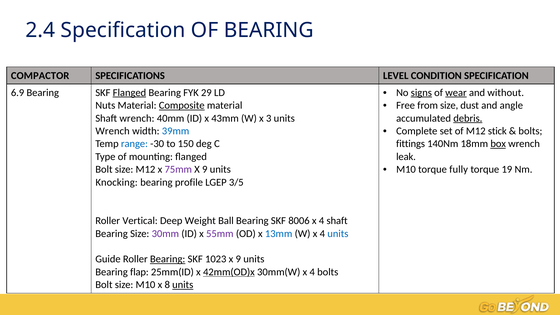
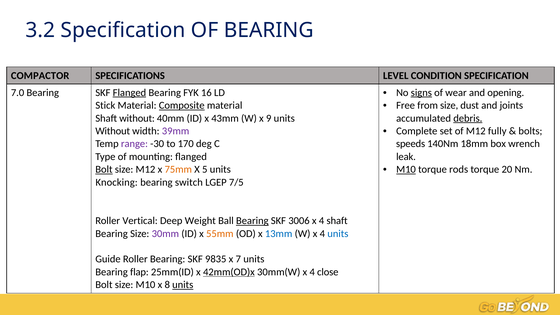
2.4: 2.4 -> 3.2
wear underline: present -> none
without: without -> opening
6.9: 6.9 -> 7.0
29: 29 -> 16
angle: angle -> joints
Nuts: Nuts -> Stick
Shaft wrench: wrench -> without
3: 3 -> 9
stick: stick -> fully
Wrench at (113, 131): Wrench -> Without
39mm colour: blue -> purple
range colour: blue -> purple
150: 150 -> 170
fittings: fittings -> speeds
box underline: present -> none
M10 at (406, 169) underline: none -> present
fully: fully -> rods
19: 19 -> 20
Bolt at (104, 169) underline: none -> present
75mm colour: purple -> orange
9 at (205, 169): 9 -> 5
profile: profile -> switch
3/5: 3/5 -> 7/5
Bearing at (252, 221) underline: none -> present
8006: 8006 -> 3006
55mm colour: purple -> orange
Bearing at (168, 259) underline: present -> none
1023: 1023 -> 9835
9 at (238, 259): 9 -> 7
4 bolts: bolts -> close
